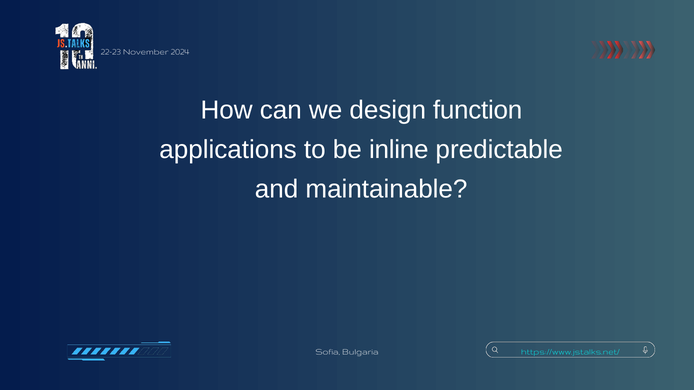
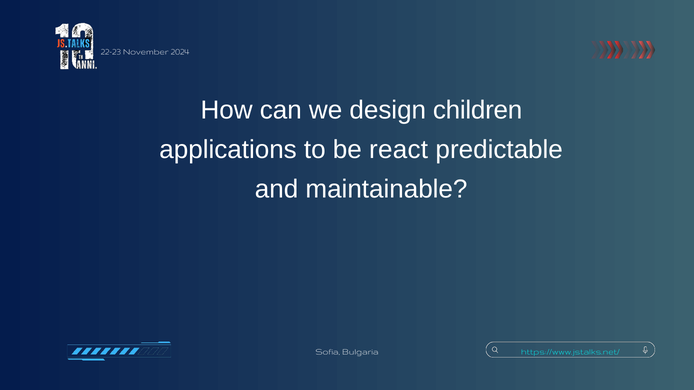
function: function -> children
inline: inline -> react
